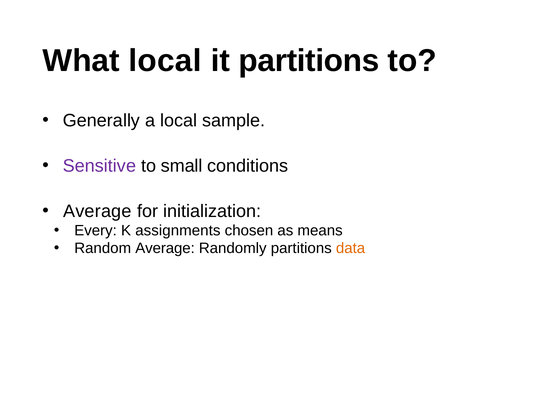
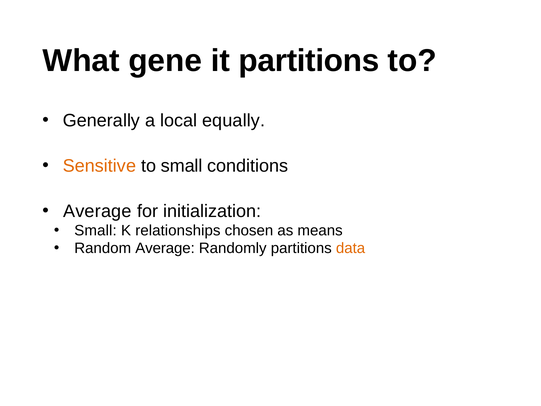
What local: local -> gene
sample: sample -> equally
Sensitive colour: purple -> orange
Every at (96, 230): Every -> Small
assignments: assignments -> relationships
